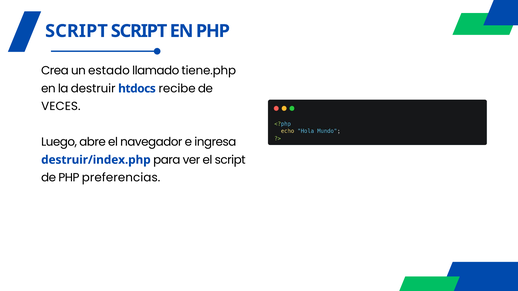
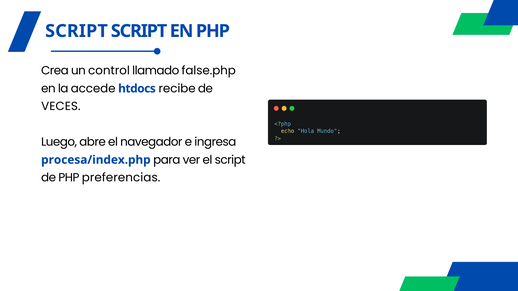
estado: estado -> control
tiene.php: tiene.php -> false.php
destruir: destruir -> accede
destruir/index.php: destruir/index.php -> procesa/index.php
